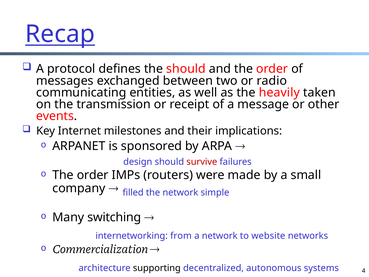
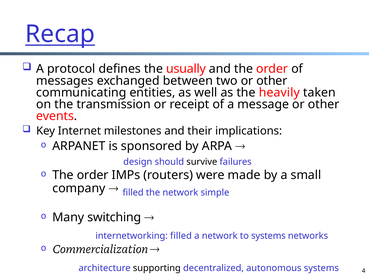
the should: should -> usually
two or radio: radio -> other
survive colour: red -> black
internetworking from: from -> filled
to website: website -> systems
